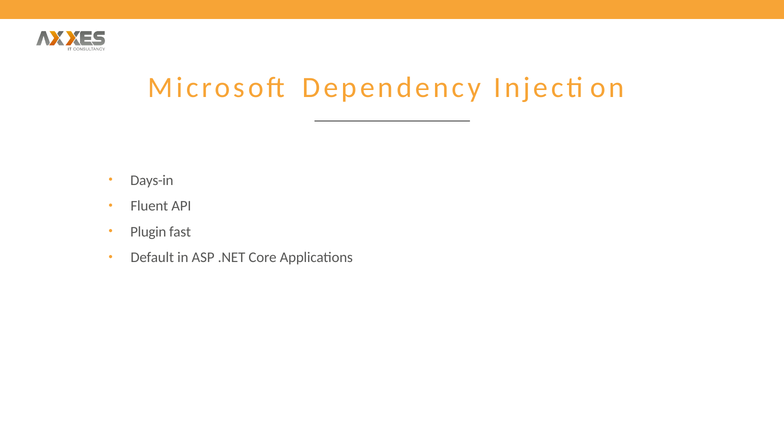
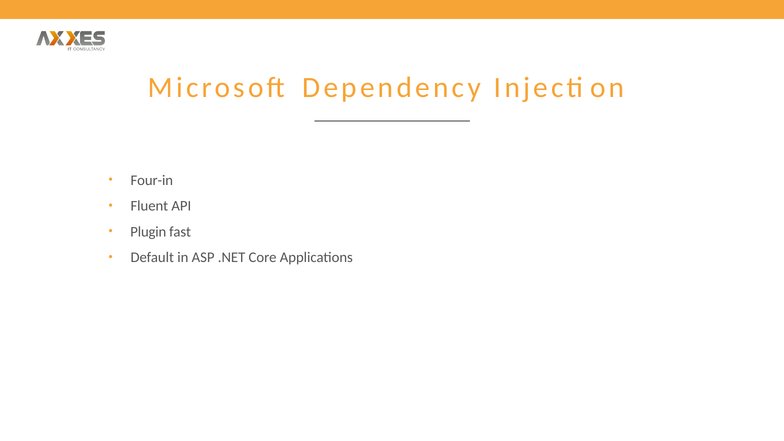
Days-in: Days-in -> Four-in
